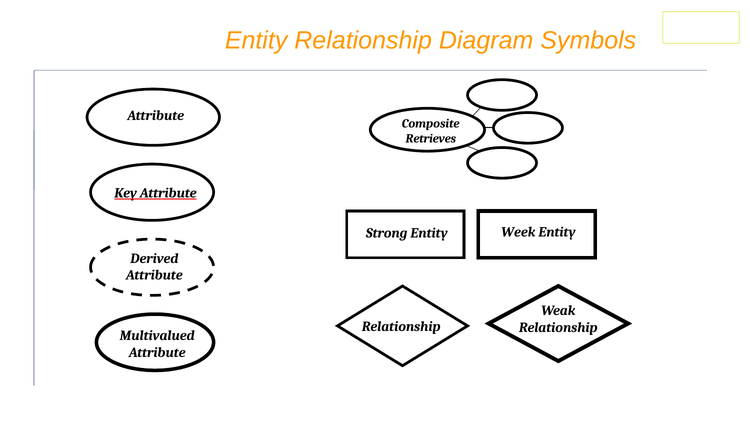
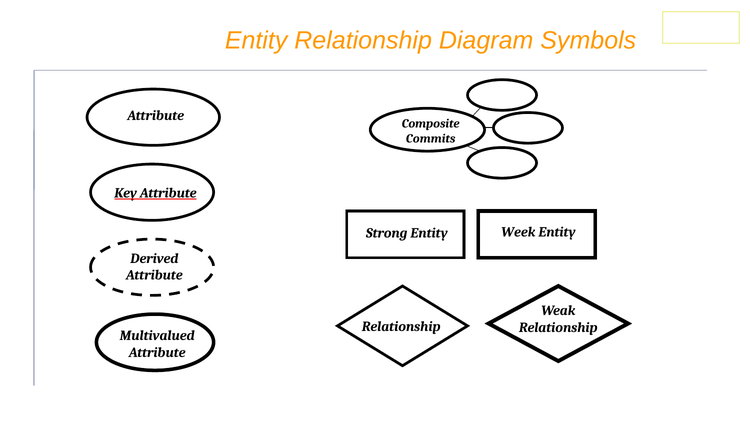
Retrieves: Retrieves -> Commits
